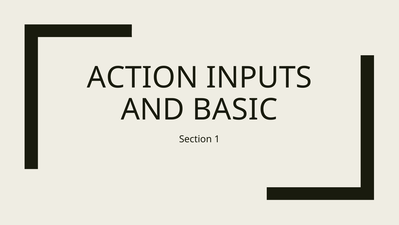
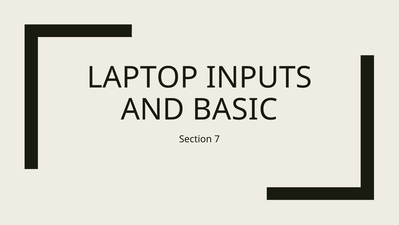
ACTION: ACTION -> LAPTOP
1: 1 -> 7
